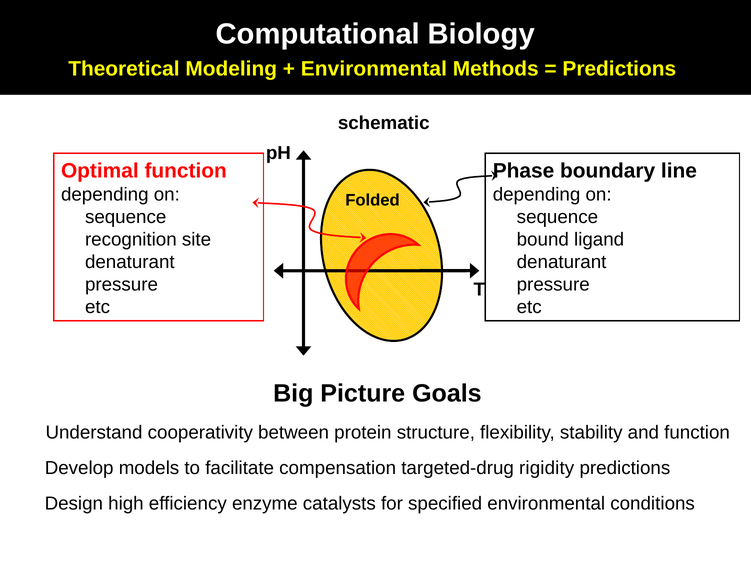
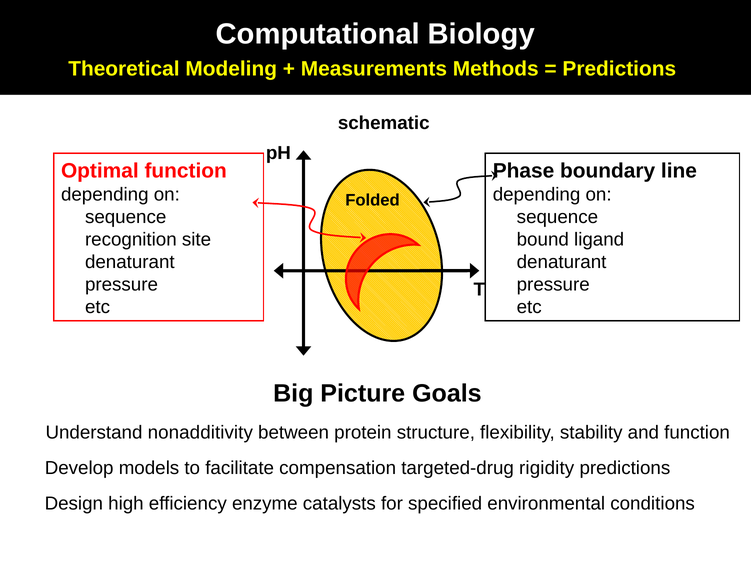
Environmental at (374, 69): Environmental -> Measurements
cooperativity: cooperativity -> nonadditivity
